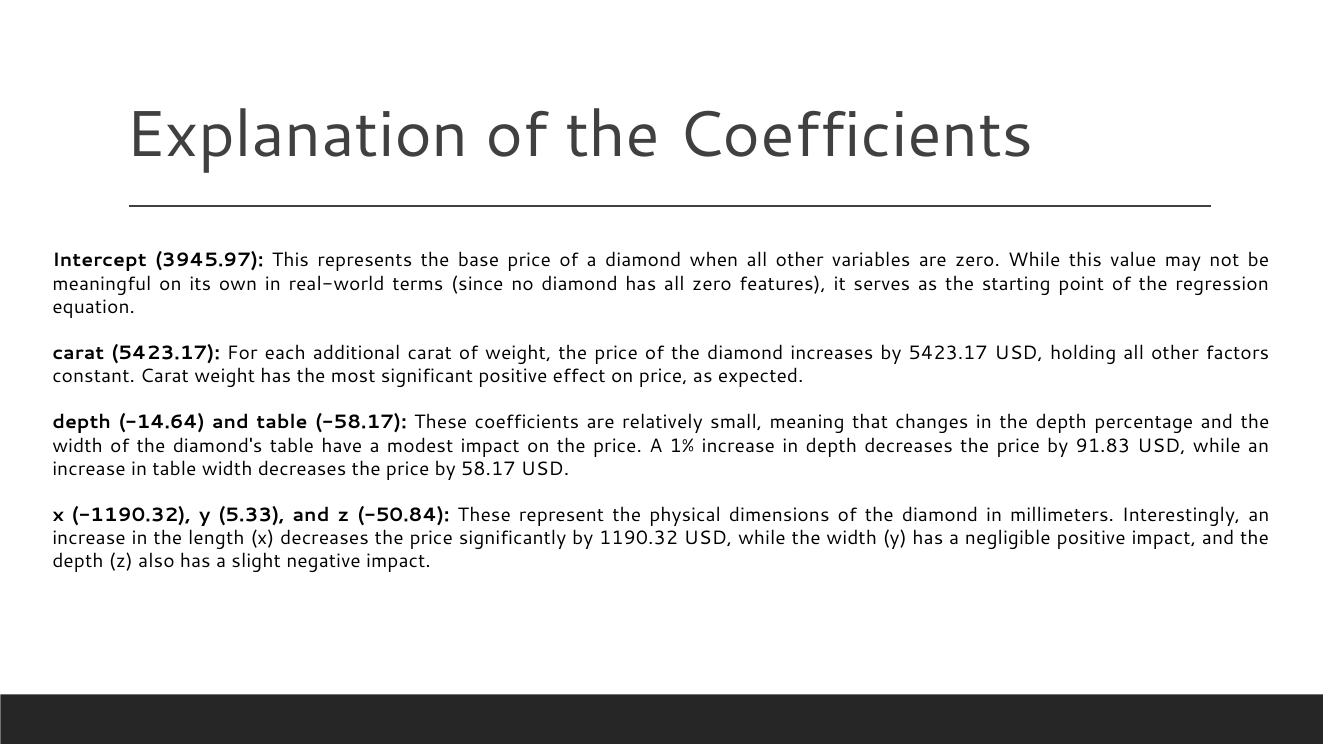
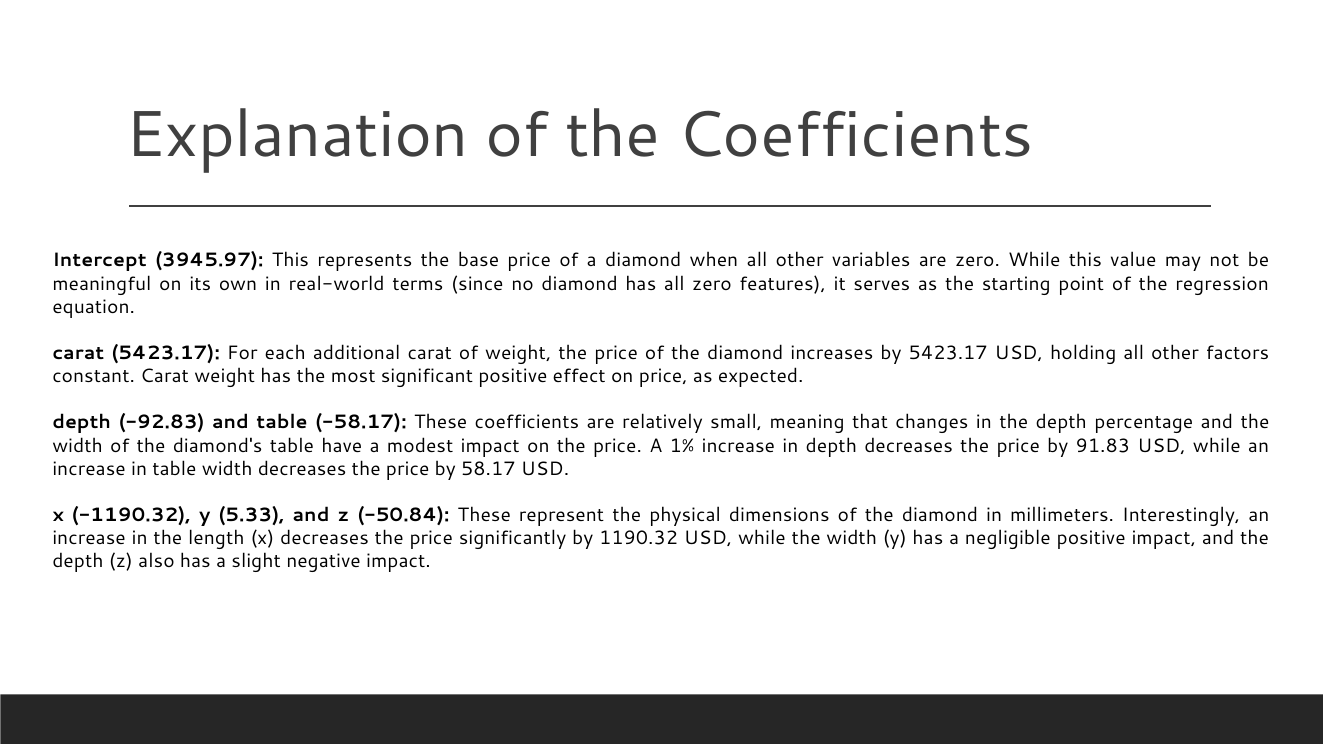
-14.64: -14.64 -> -92.83
